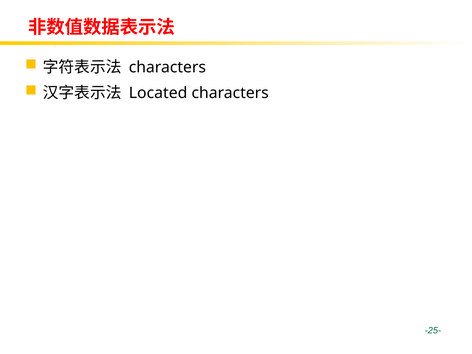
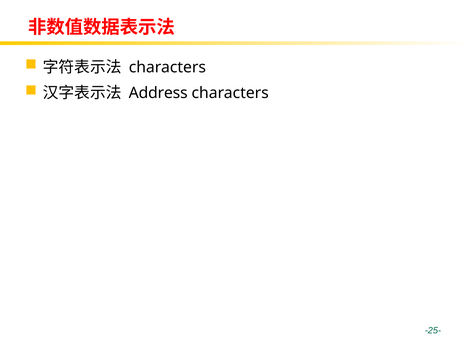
Located: Located -> Address
